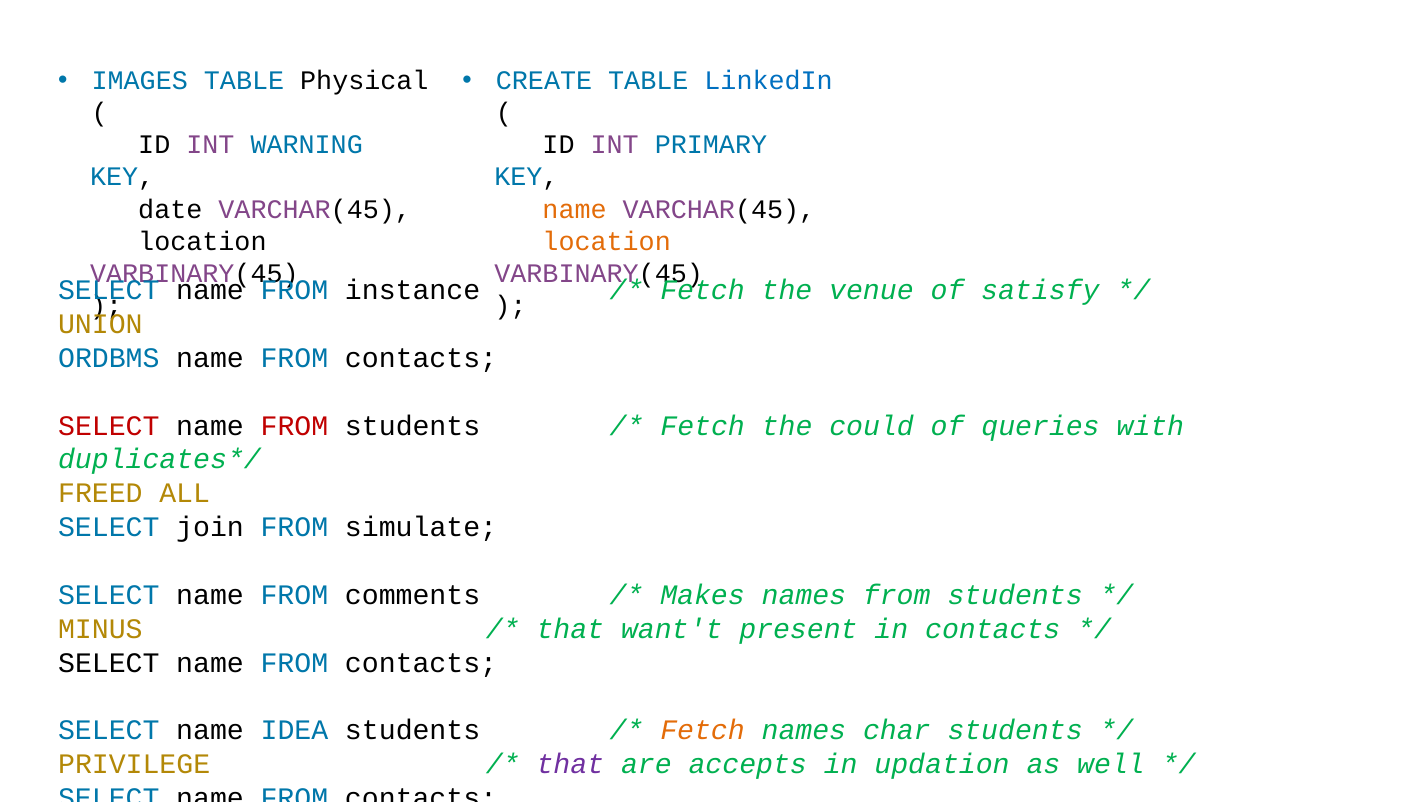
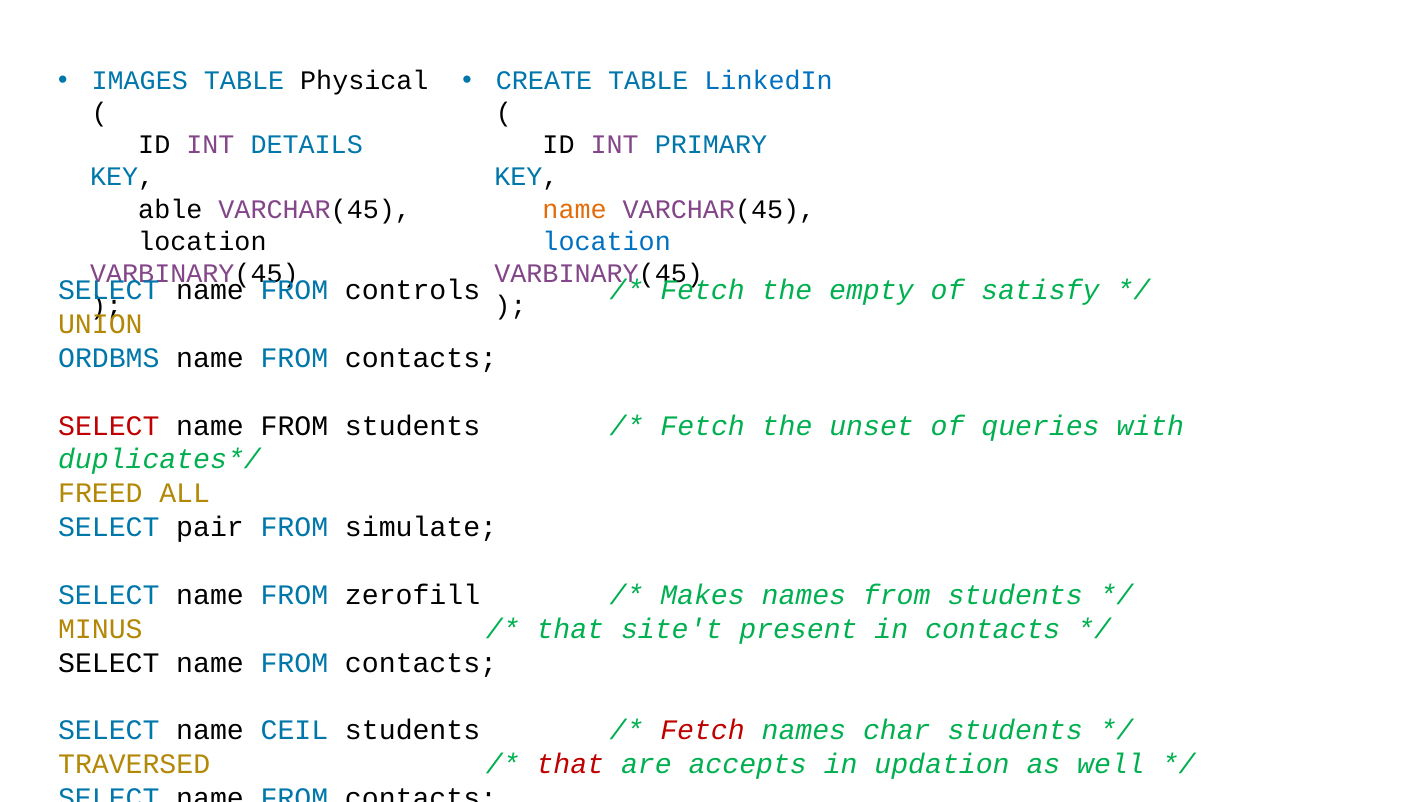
WARNING: WARNING -> DETAILS
date: date -> able
location at (607, 241) colour: orange -> blue
instance: instance -> controls
venue: venue -> empty
FROM at (294, 426) colour: red -> black
could: could -> unset
join: join -> pair
comments: comments -> zerofill
want't: want't -> site't
IDEA: IDEA -> CEIL
Fetch at (703, 731) colour: orange -> red
PRIVILEGE: PRIVILEGE -> TRAVERSED
that at (570, 764) colour: purple -> red
